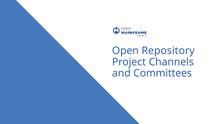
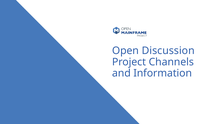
Repository: Repository -> Discussion
Committees: Committees -> Information
